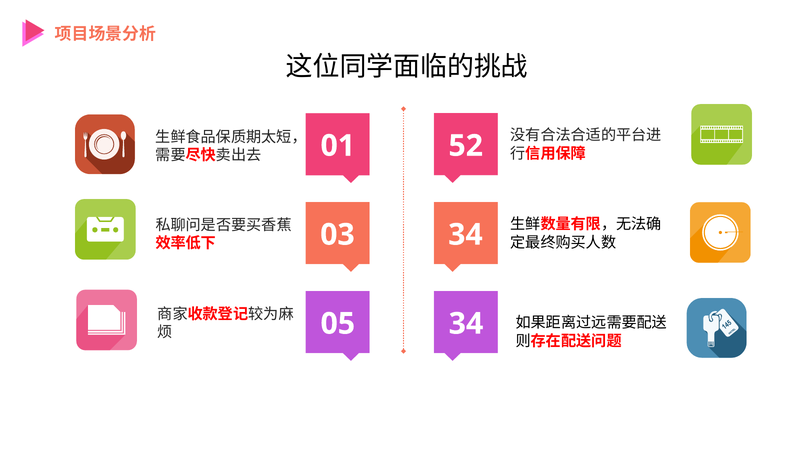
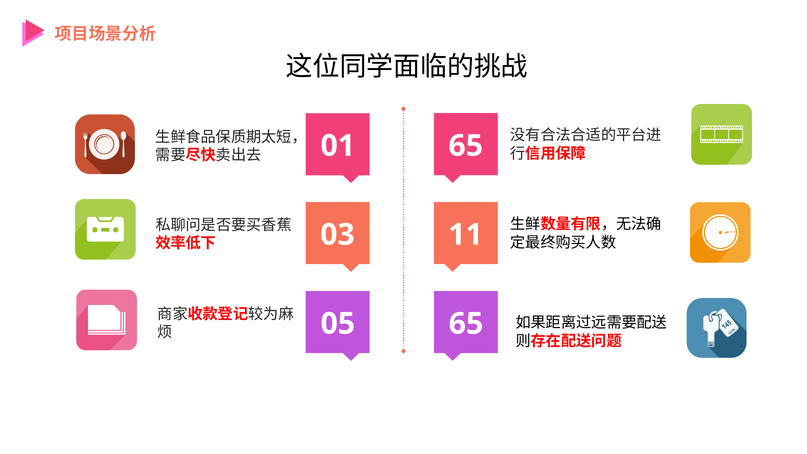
01 52: 52 -> 65
03 34: 34 -> 11
05 34: 34 -> 65
